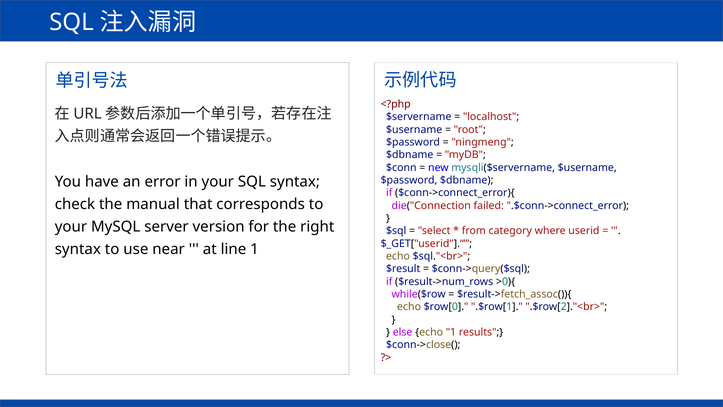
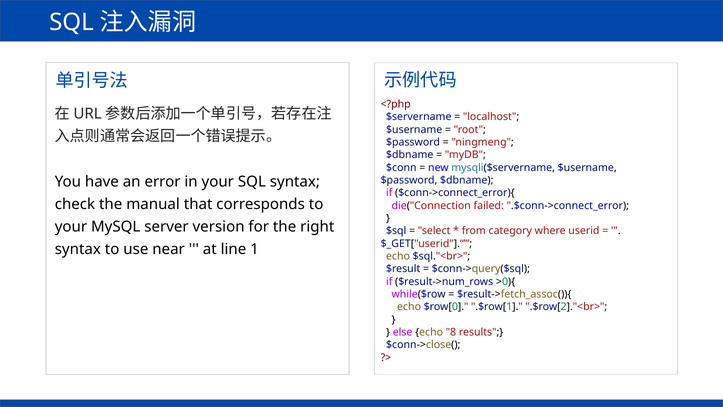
echo 1: 1 -> 8
